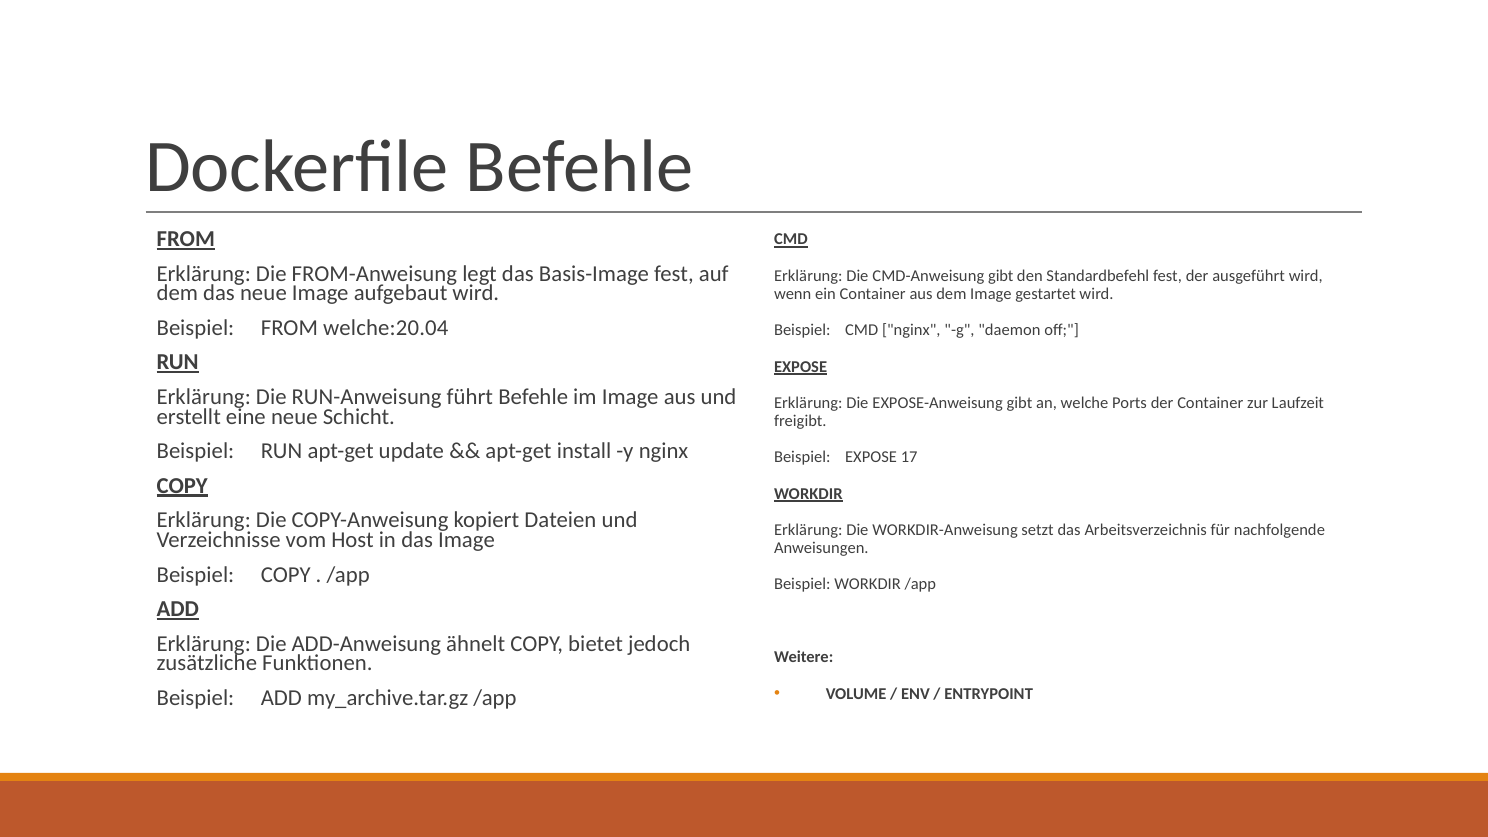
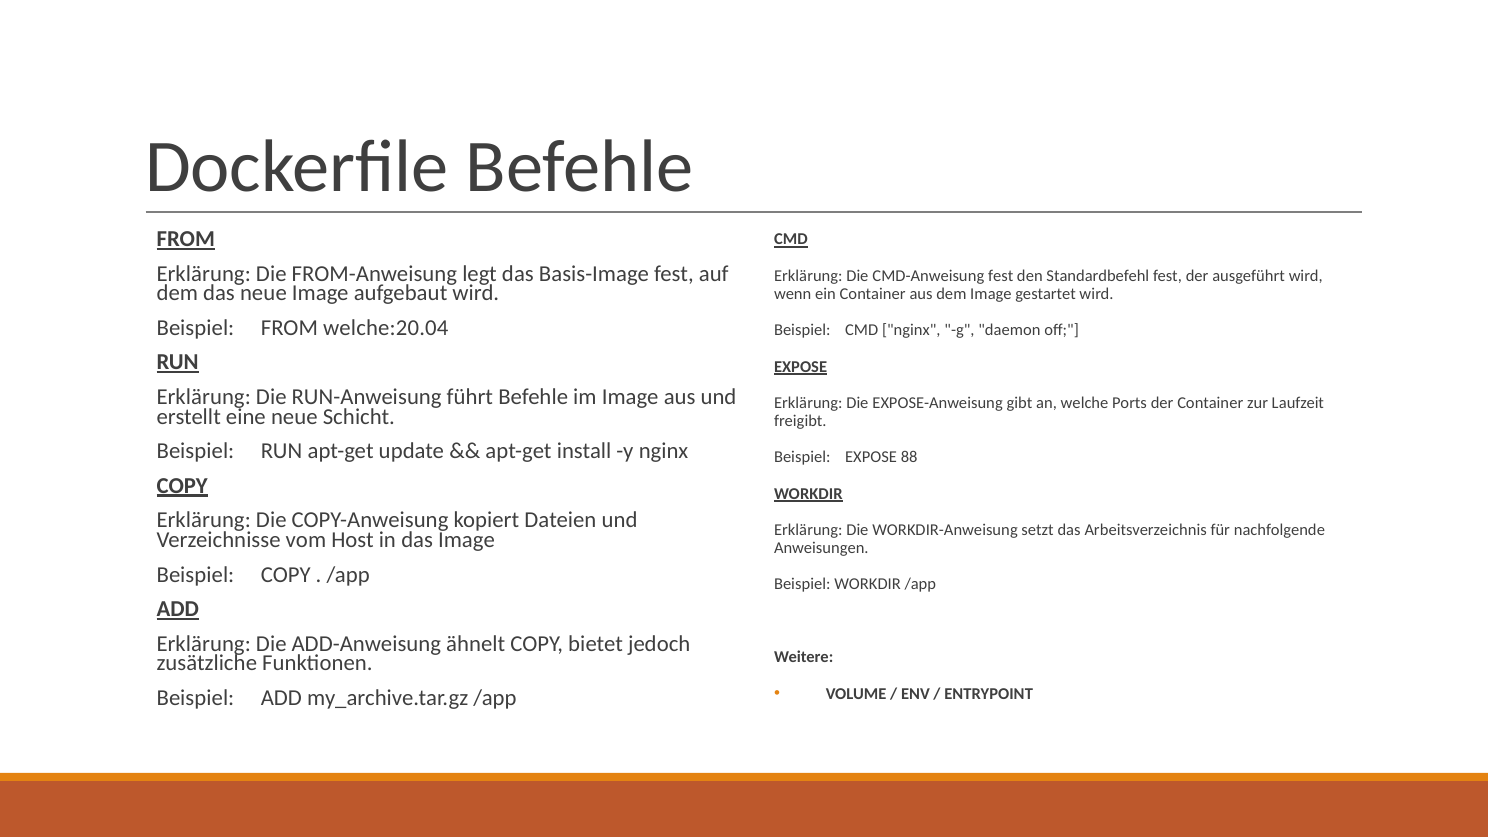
CMD-Anweisung gibt: gibt -> fest
17: 17 -> 88
